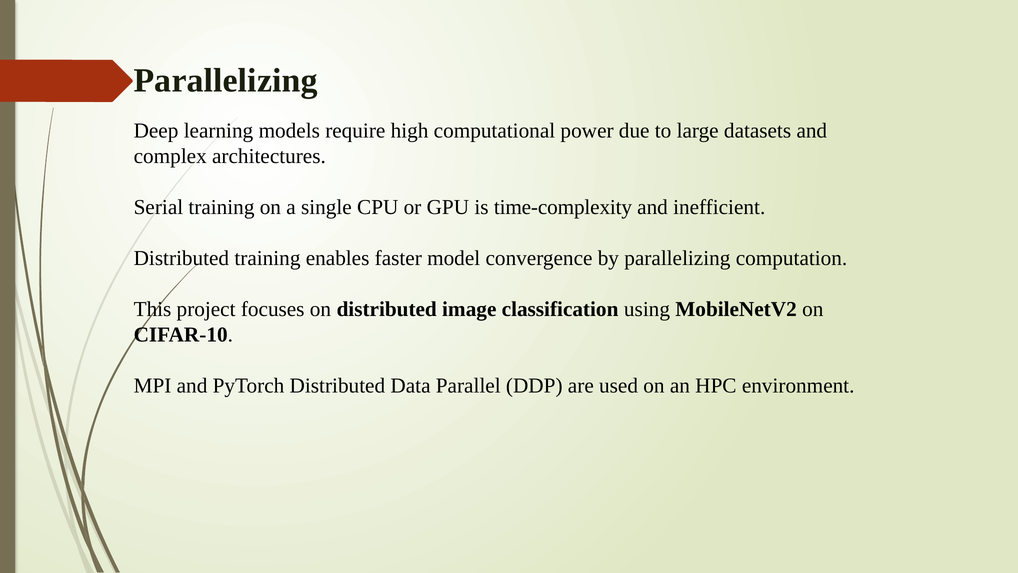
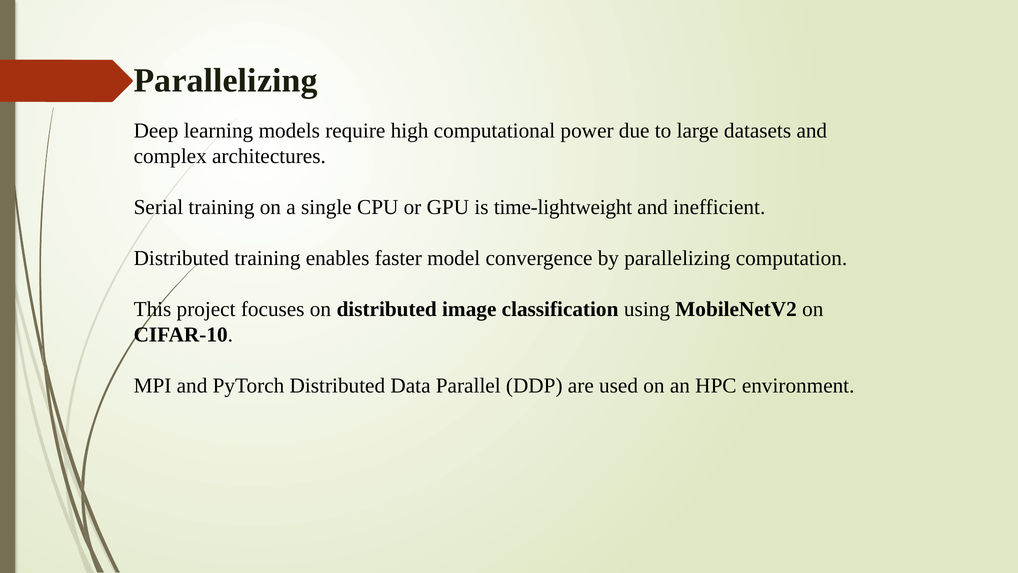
time-complexity: time-complexity -> time-lightweight
